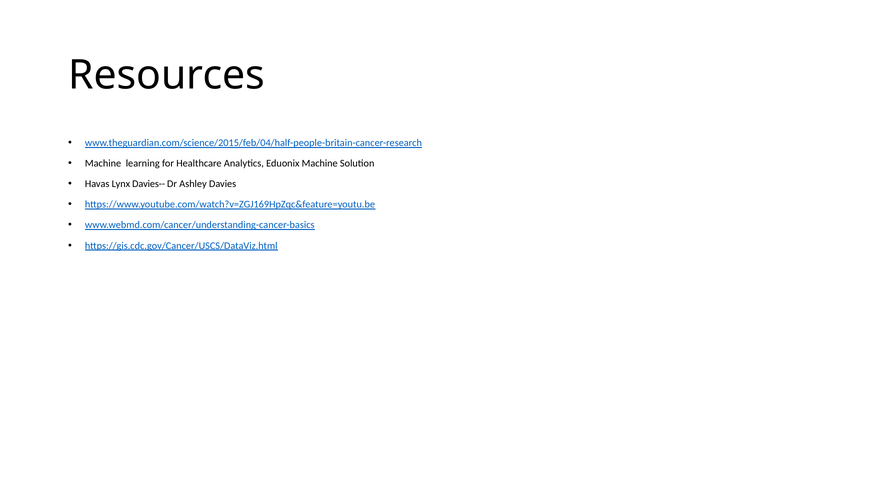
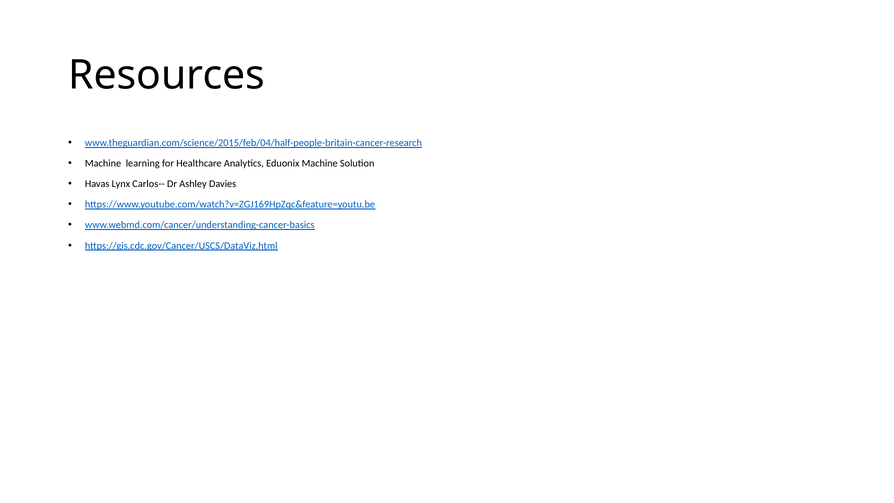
Davies--: Davies-- -> Carlos--
